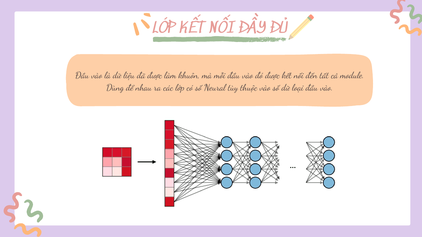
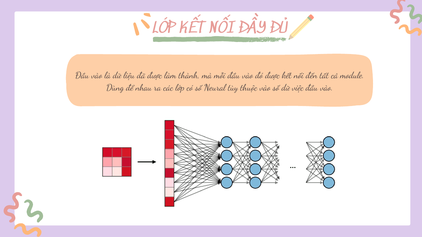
khuôn: khuôn -> thành
loại: loại -> việc
